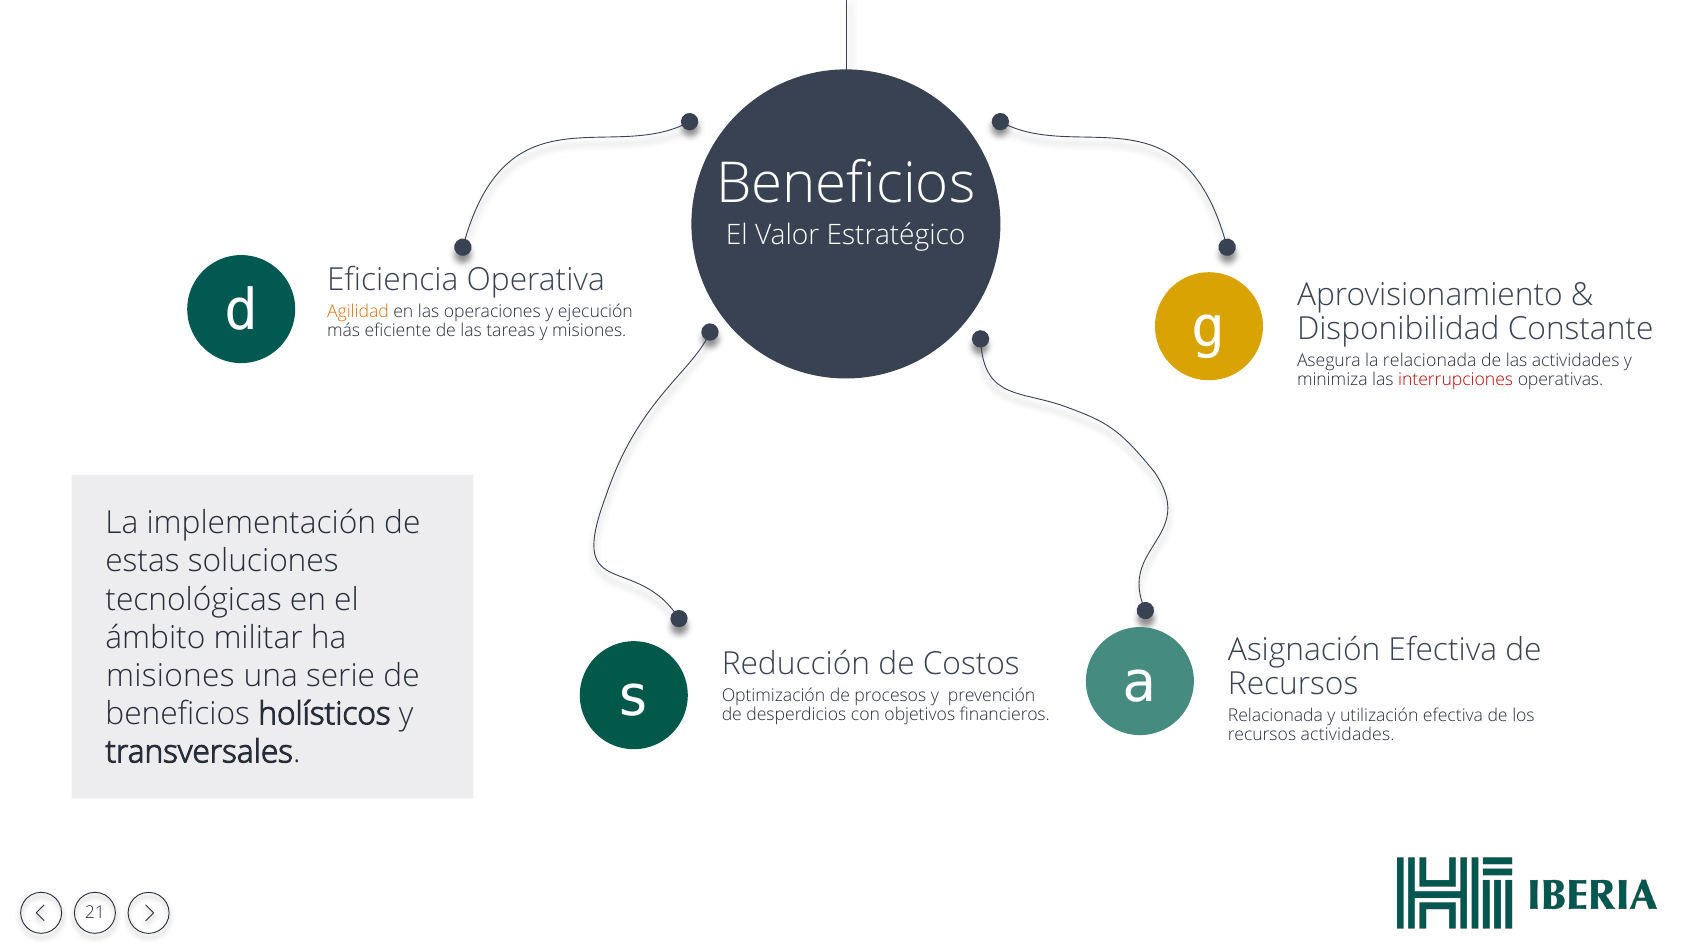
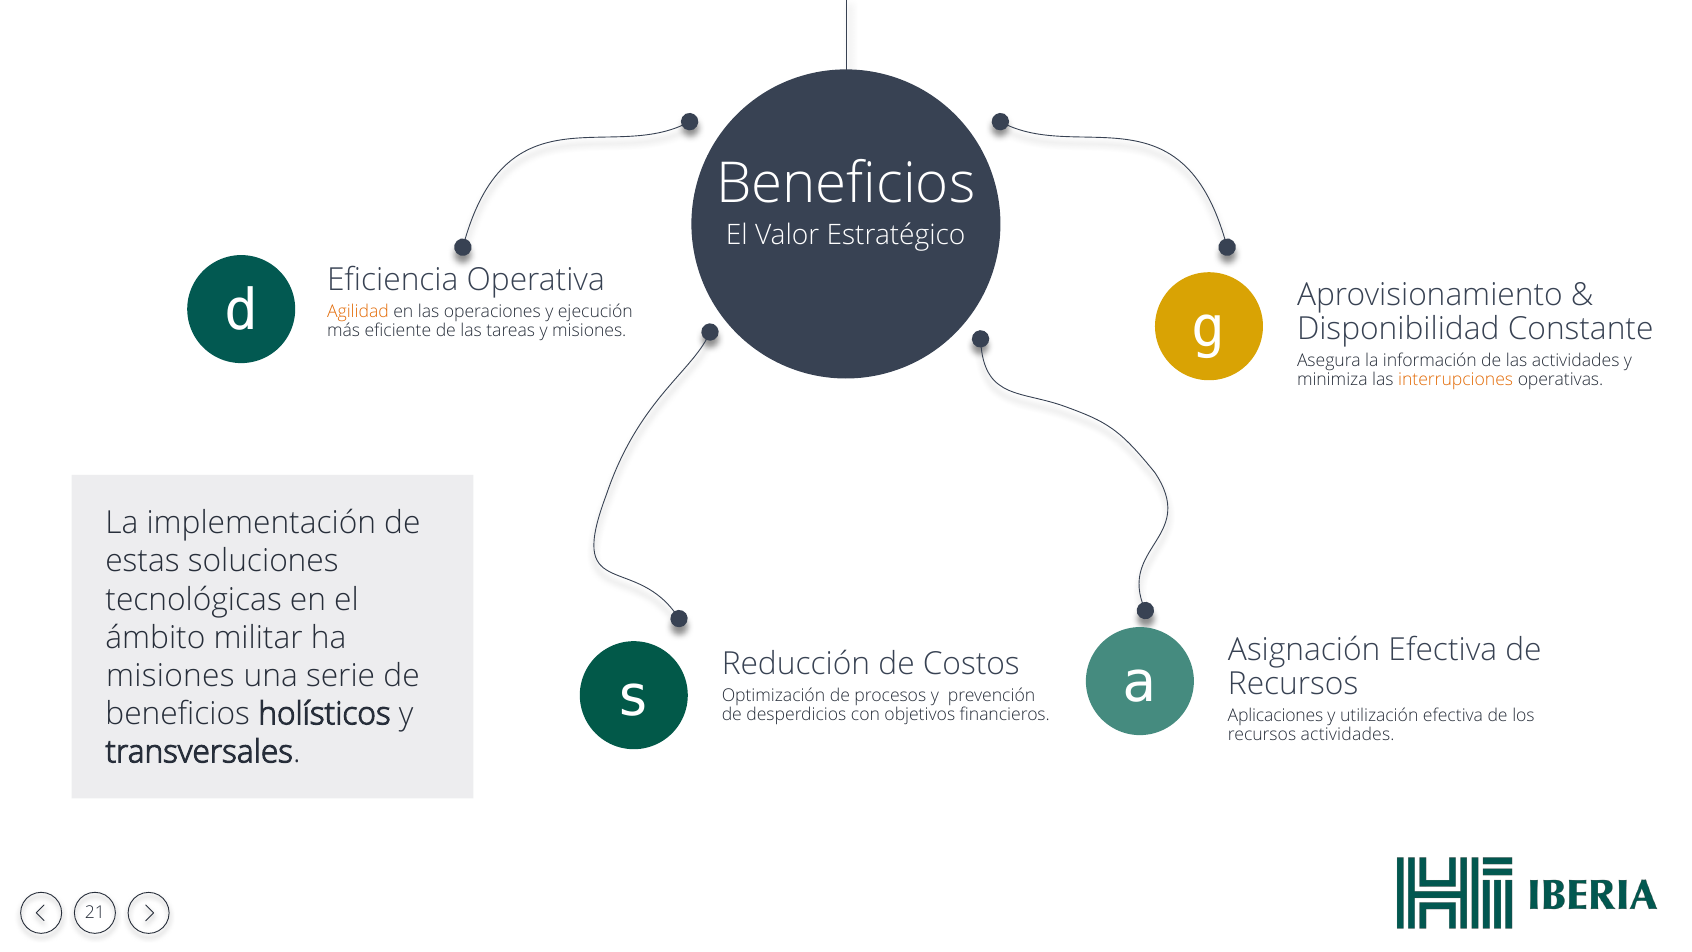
la relacionada: relacionada -> información
interrupciones colour: red -> orange
Relacionada at (1275, 715): Relacionada -> Aplicaciones
